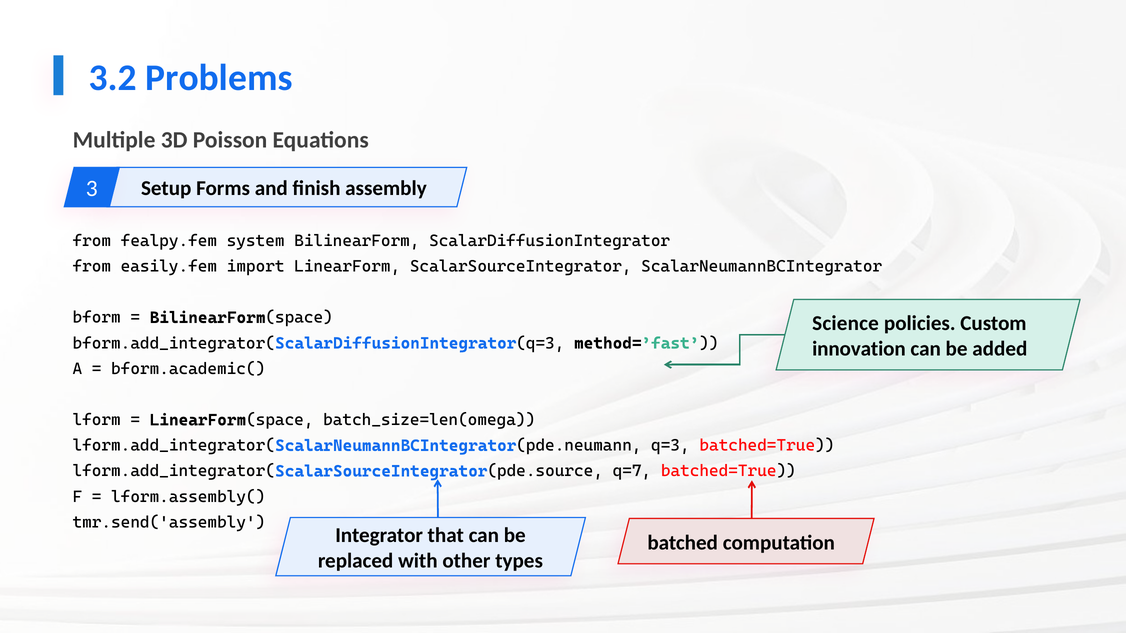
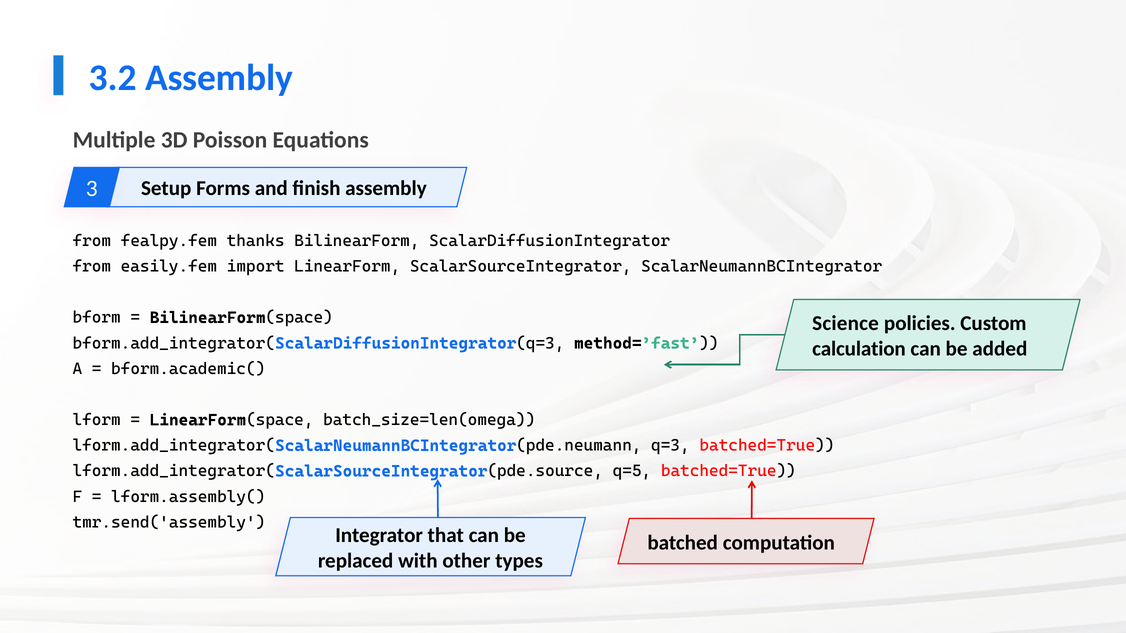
3.2 Problems: Problems -> Assembly
system: system -> thanks
innovation: innovation -> calculation
q=7: q=7 -> q=5
